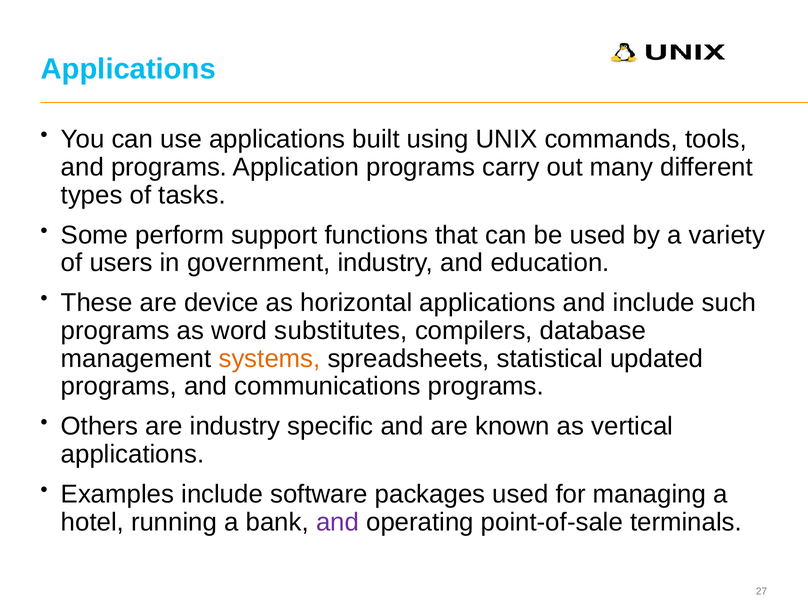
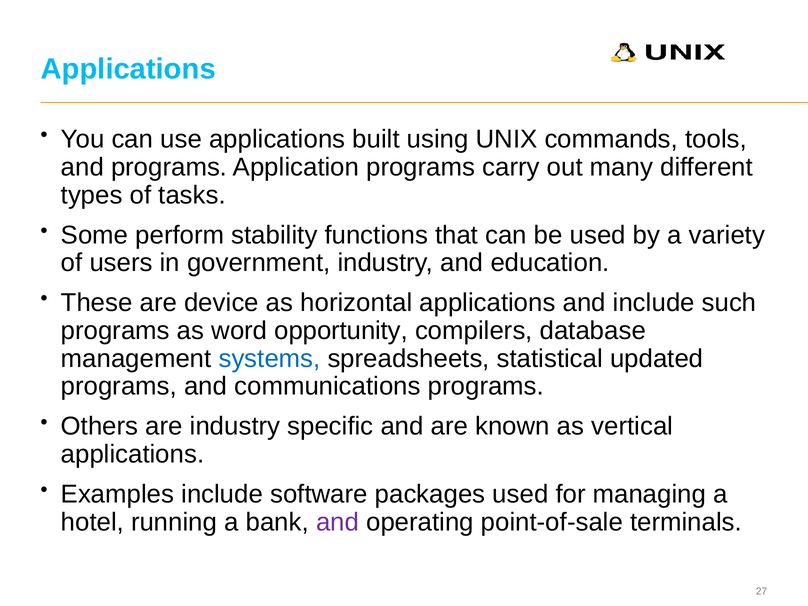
support: support -> stability
substitutes: substitutes -> opportunity
systems colour: orange -> blue
